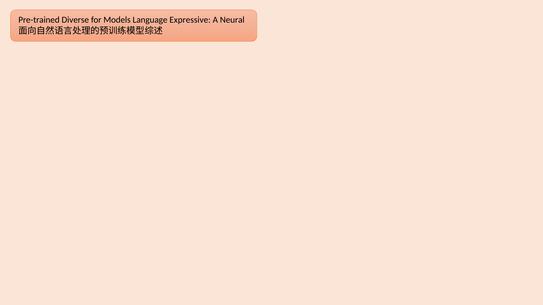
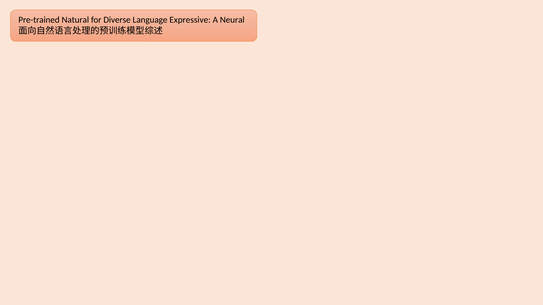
Diverse: Diverse -> Natural
Models: Models -> Diverse
